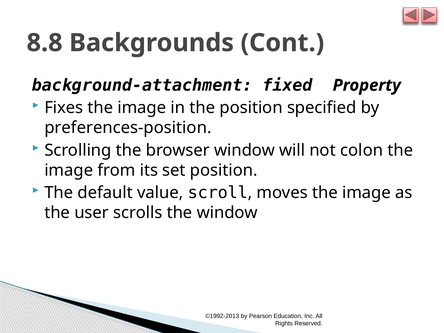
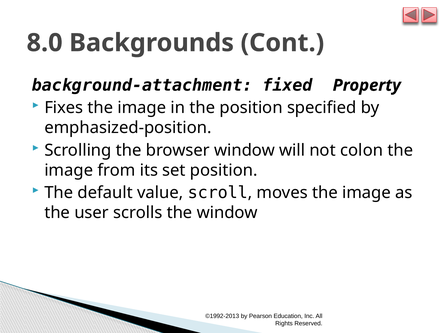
8.8: 8.8 -> 8.0
preferences-position: preferences-position -> emphasized-position
